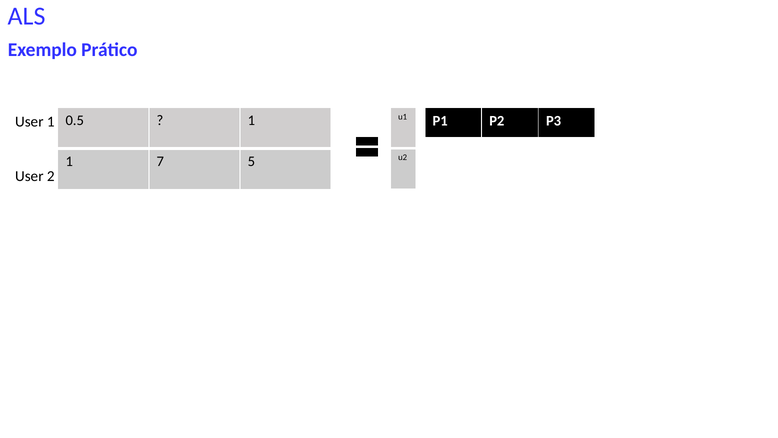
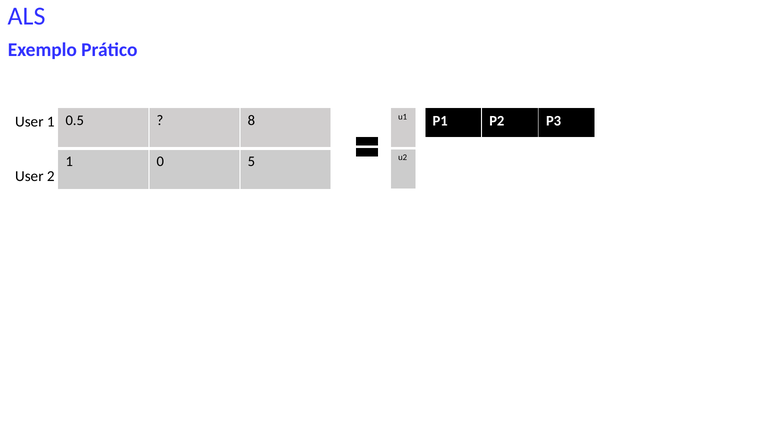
1 at (251, 120): 1 -> 8
7: 7 -> 0
